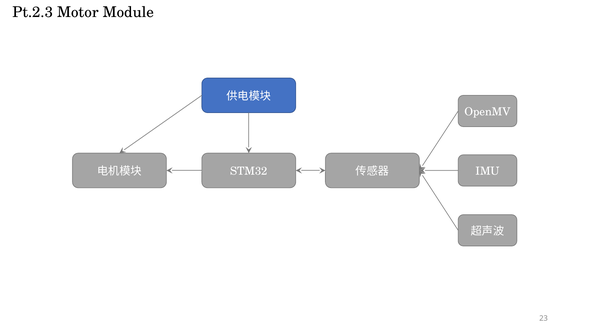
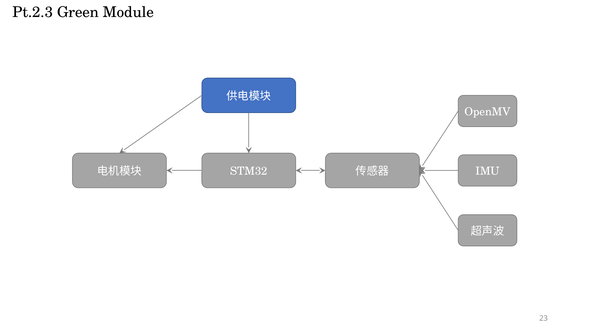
Motor: Motor -> Green
